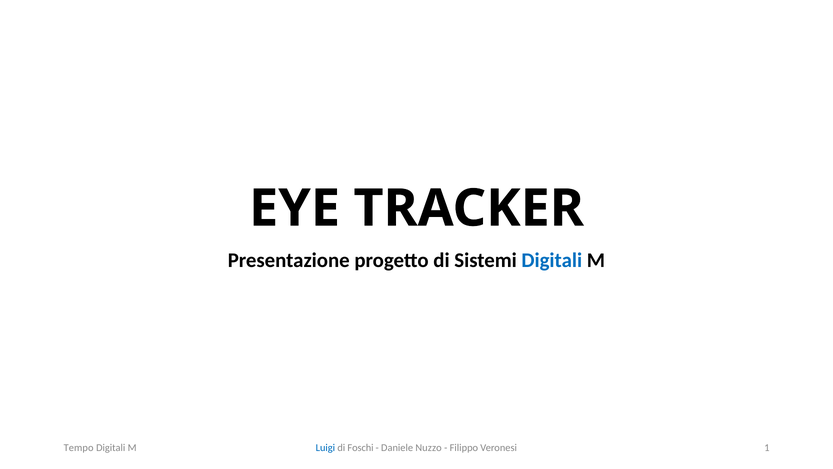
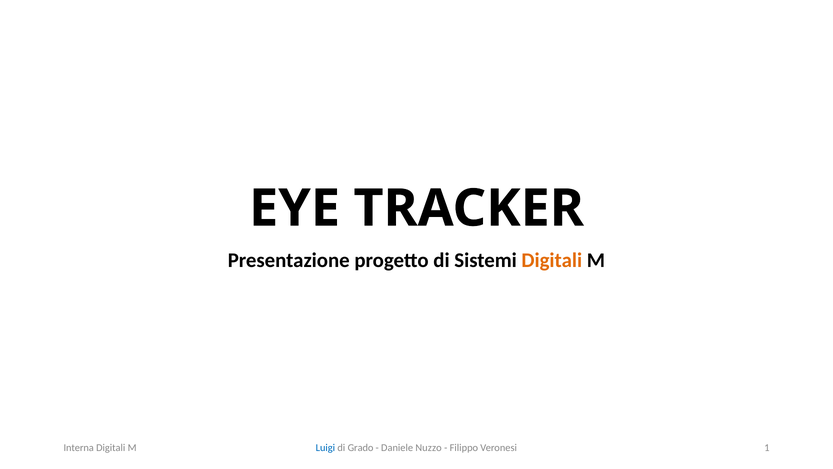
Digitali at (552, 260) colour: blue -> orange
Foschi: Foschi -> Grado
Tempo: Tempo -> Interna
